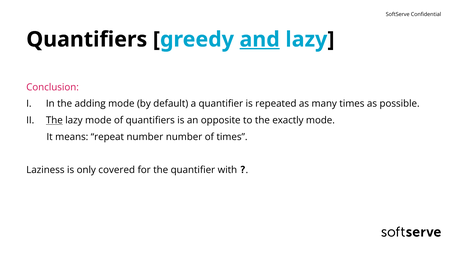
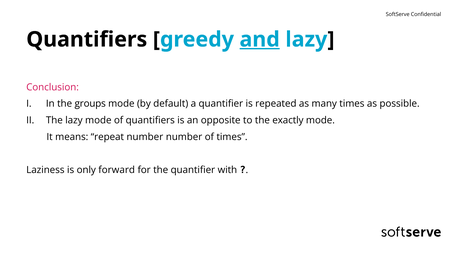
adding: adding -> groups
The at (54, 120) underline: present -> none
covered: covered -> forward
